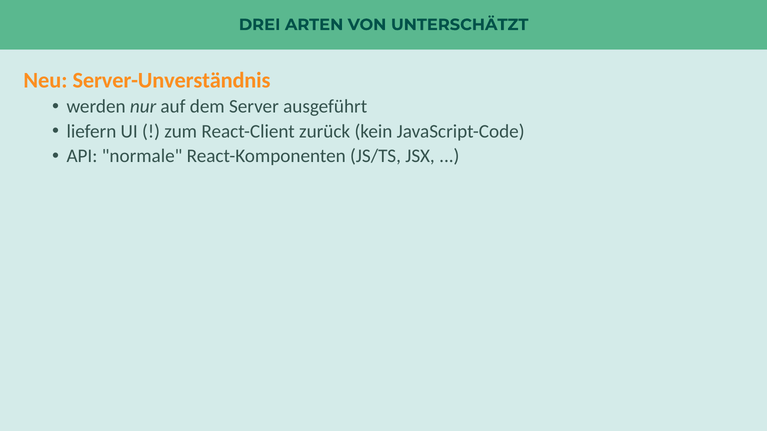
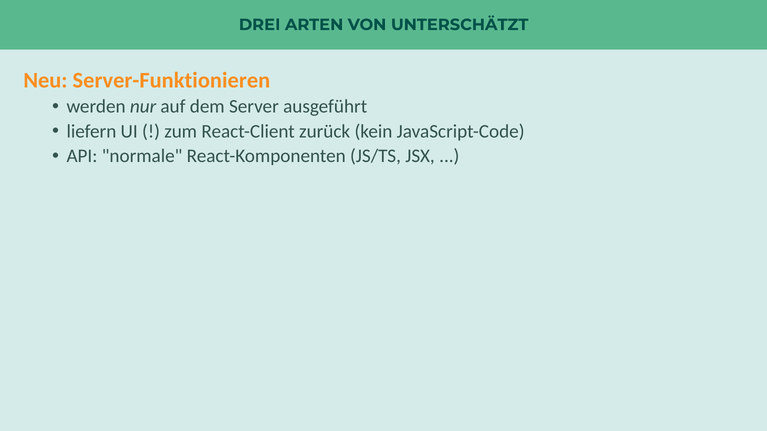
Server-Unverständnis: Server-Unverständnis -> Server-Funktionieren
